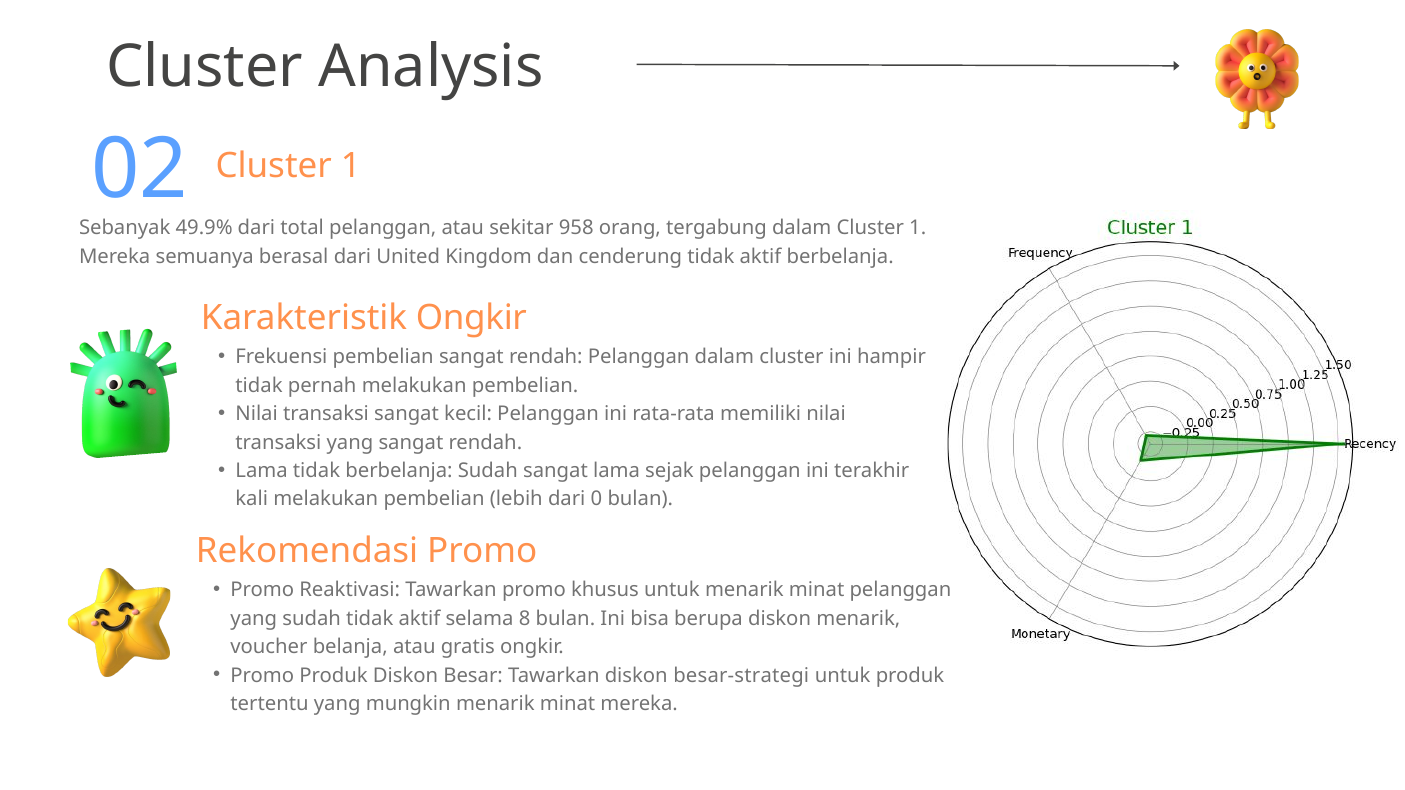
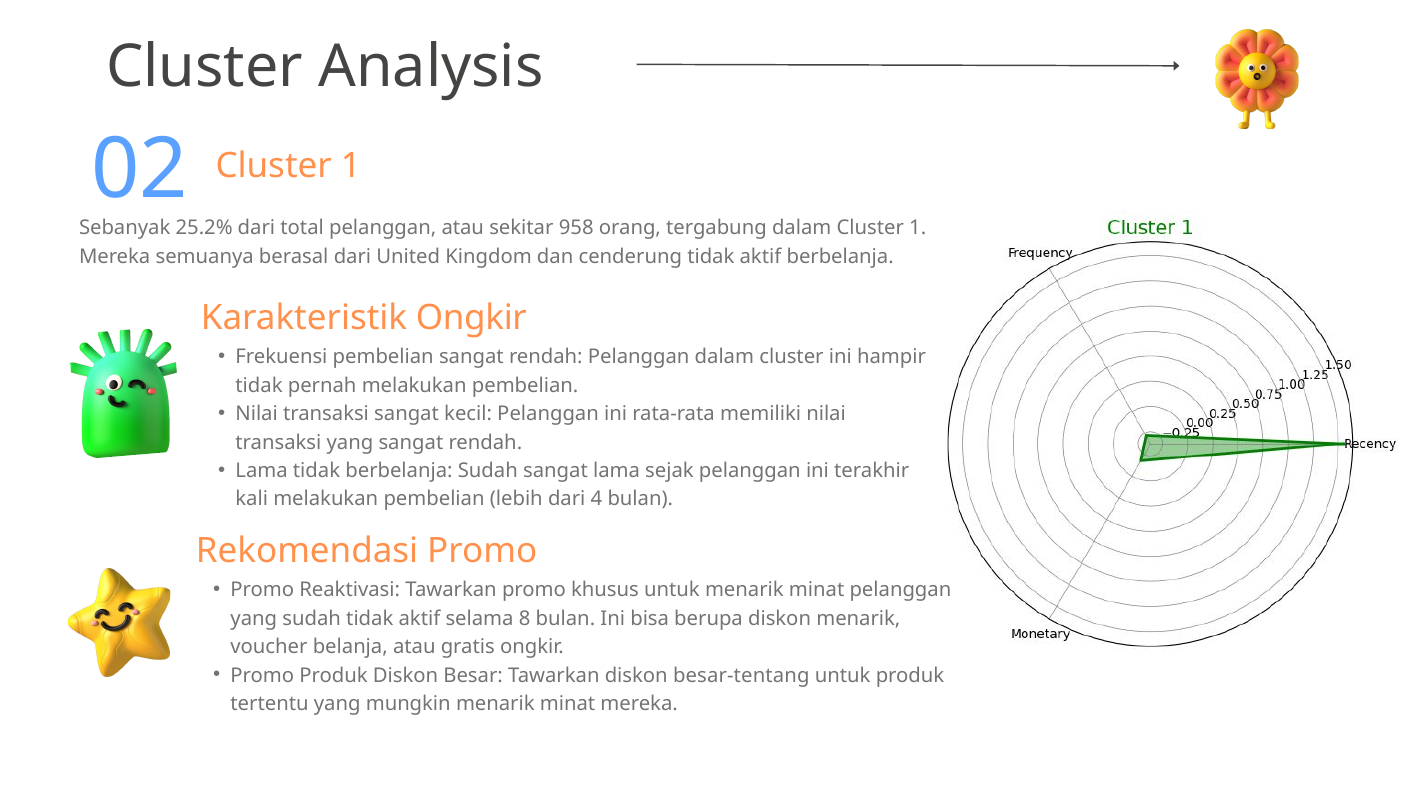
49.9%: 49.9% -> 25.2%
0: 0 -> 4
besar-strategi: besar-strategi -> besar-tentang
